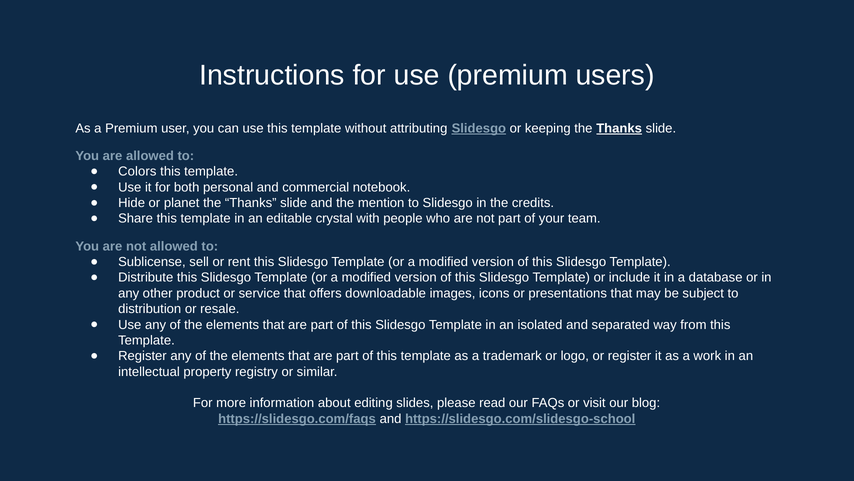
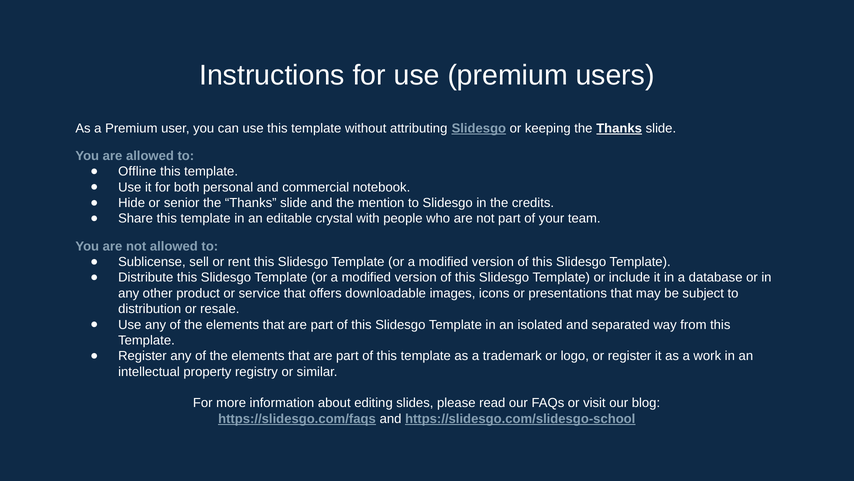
Colors: Colors -> Offline
planet: planet -> senior
